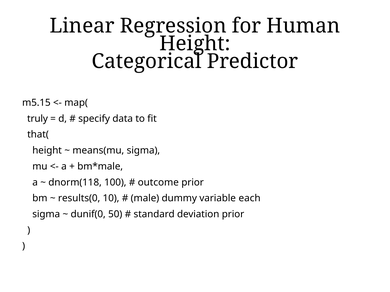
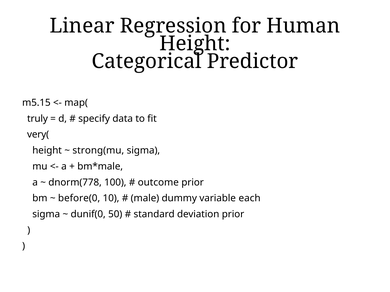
that(: that( -> very(
means(mu: means(mu -> strong(mu
dnorm(118: dnorm(118 -> dnorm(778
results(0: results(0 -> before(0
